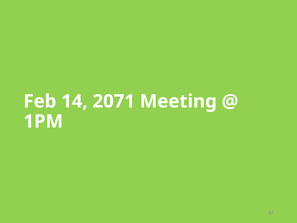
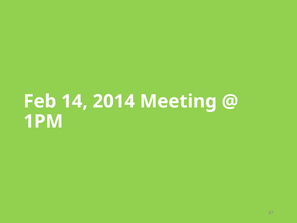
2071: 2071 -> 2014
